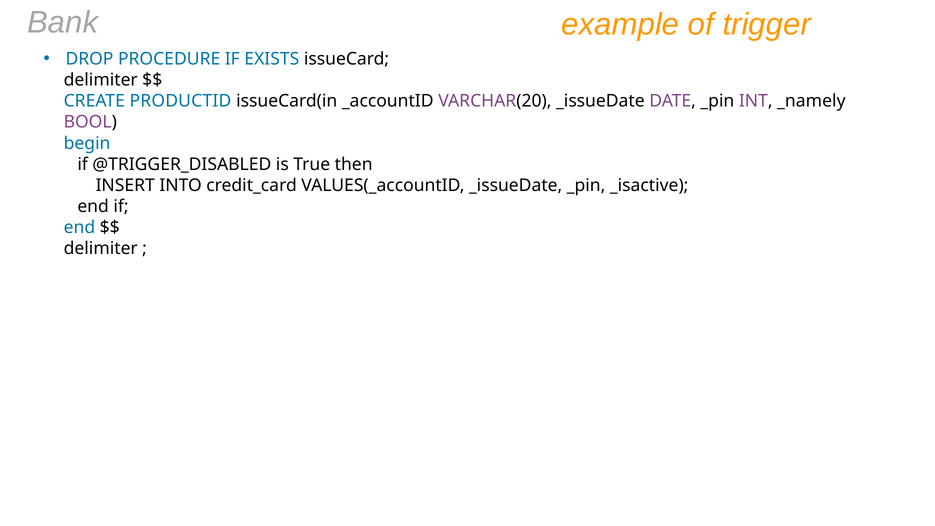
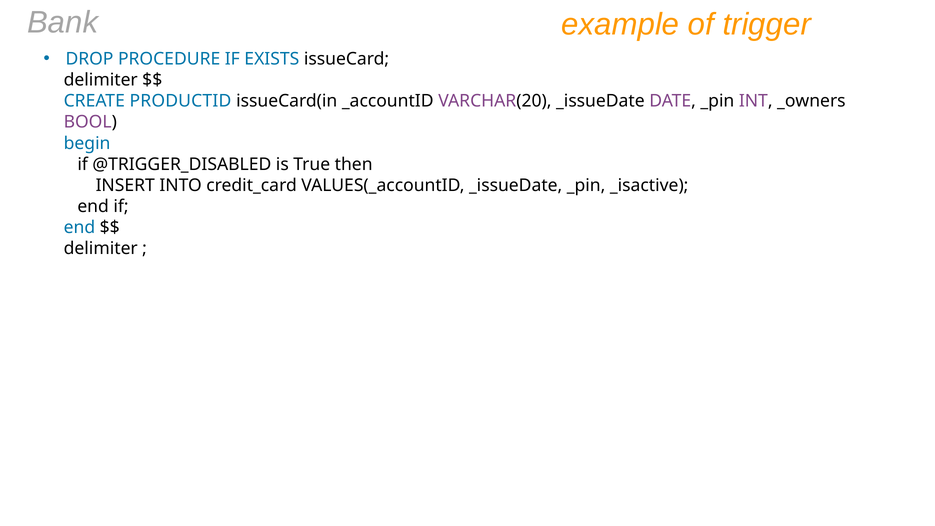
_namely: _namely -> _owners
